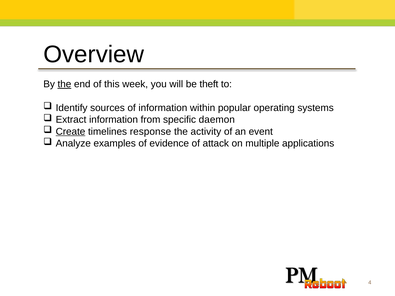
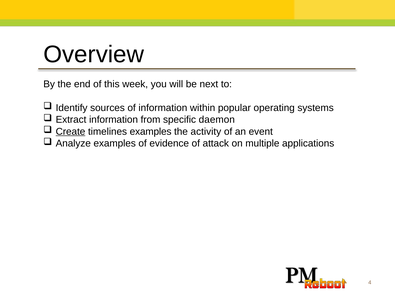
the at (64, 84) underline: present -> none
theft: theft -> next
timelines response: response -> examples
